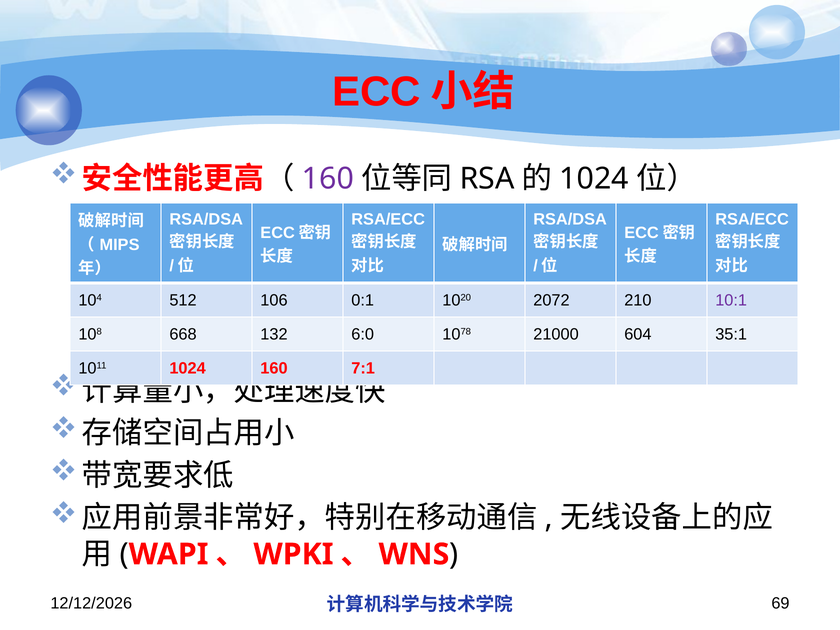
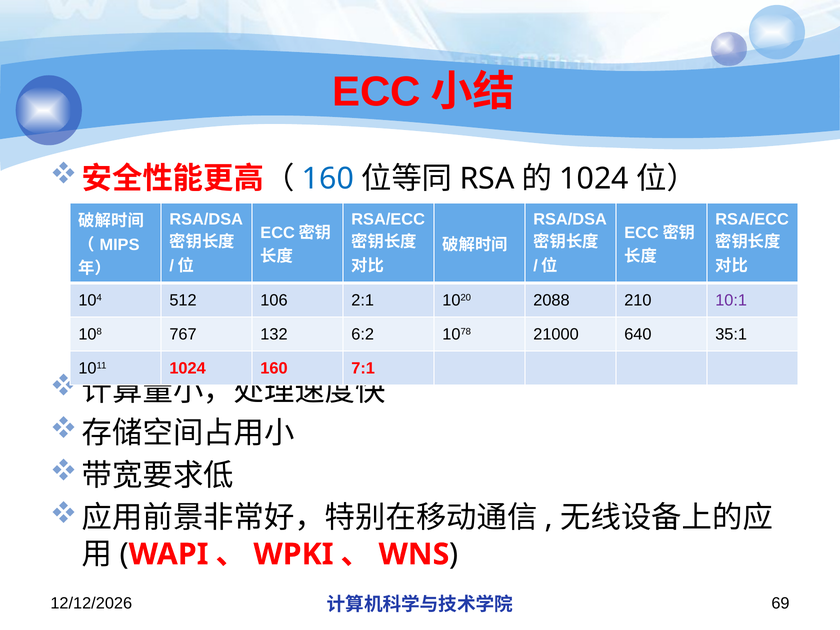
160 at (328, 179) colour: purple -> blue
0:1: 0:1 -> 2:1
2072: 2072 -> 2088
668: 668 -> 767
6:0: 6:0 -> 6:2
604: 604 -> 640
